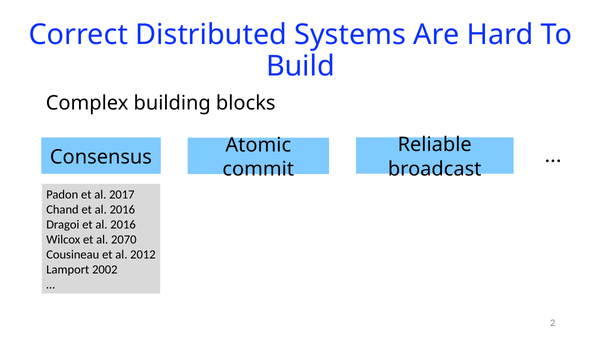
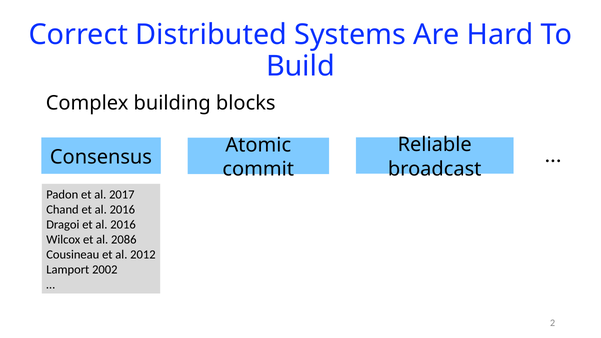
2070: 2070 -> 2086
